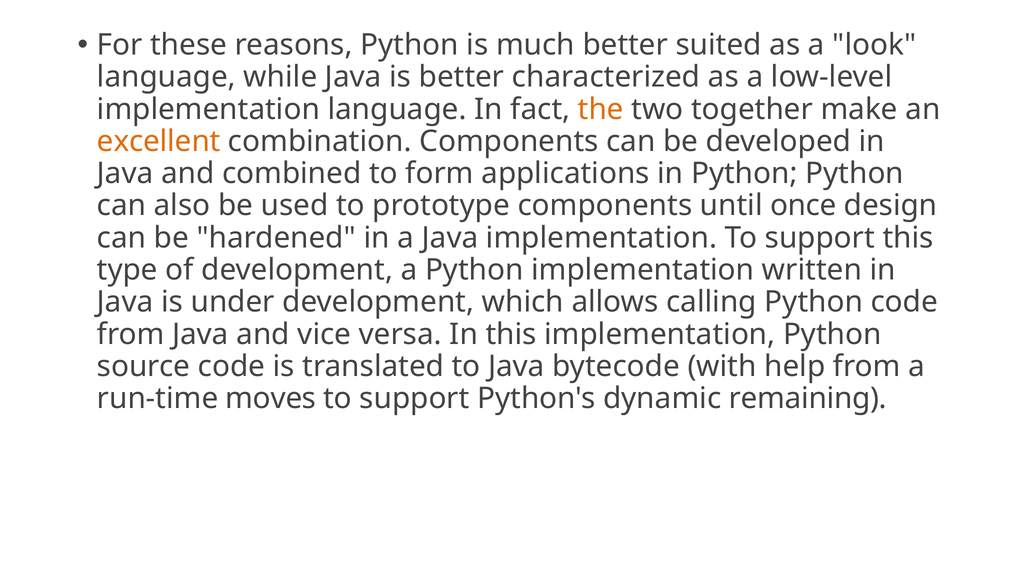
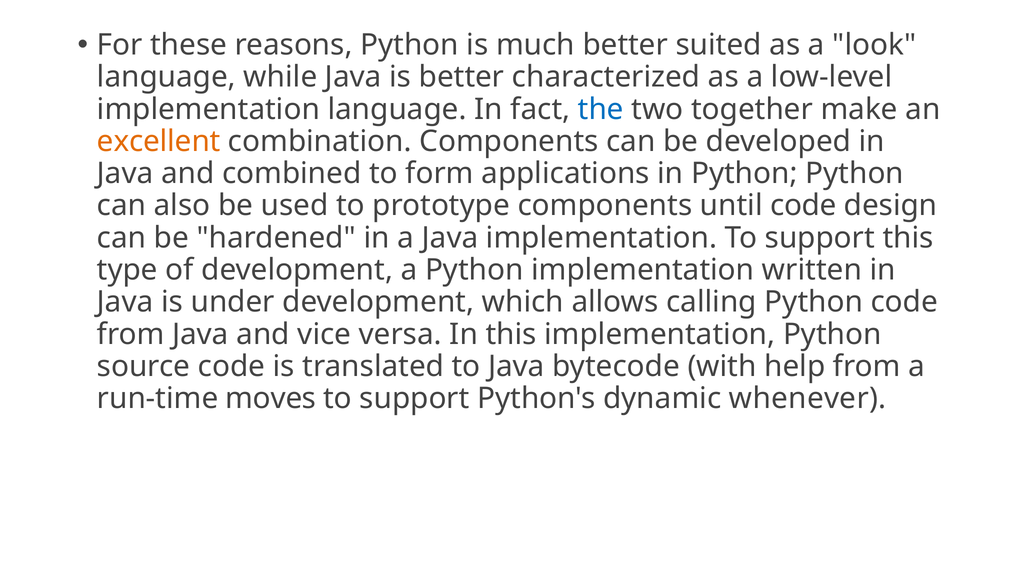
the colour: orange -> blue
until once: once -> code
remaining: remaining -> whenever
